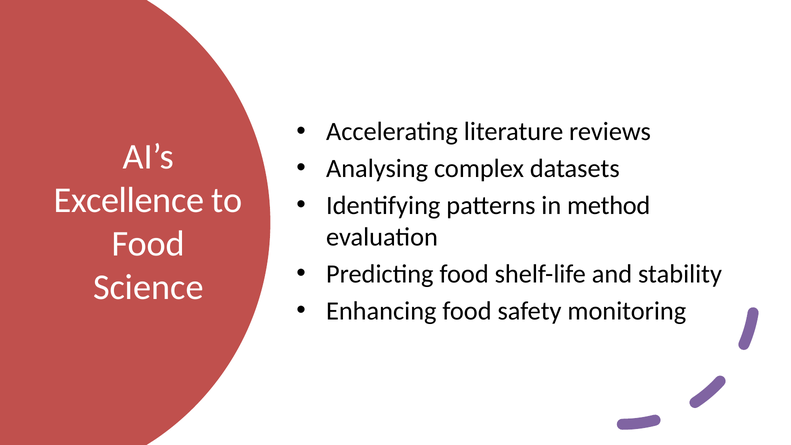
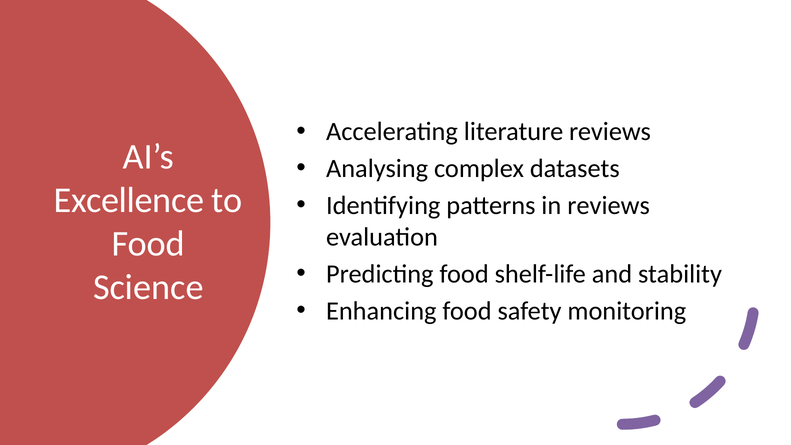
in method: method -> reviews
